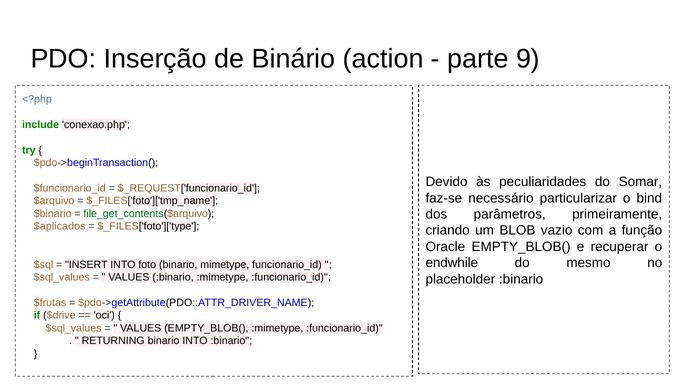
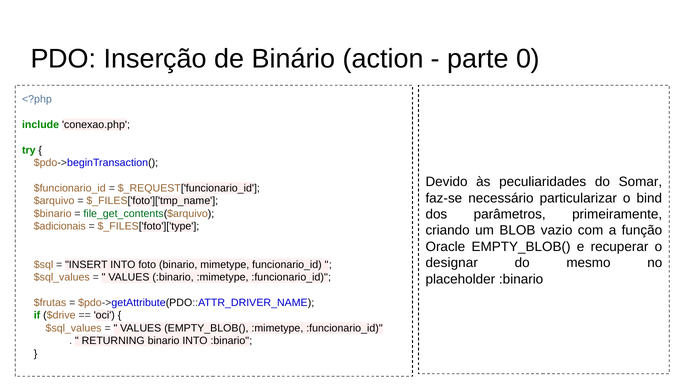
9: 9 -> 0
$aplicados: $aplicados -> $adicionais
endwhile: endwhile -> designar
